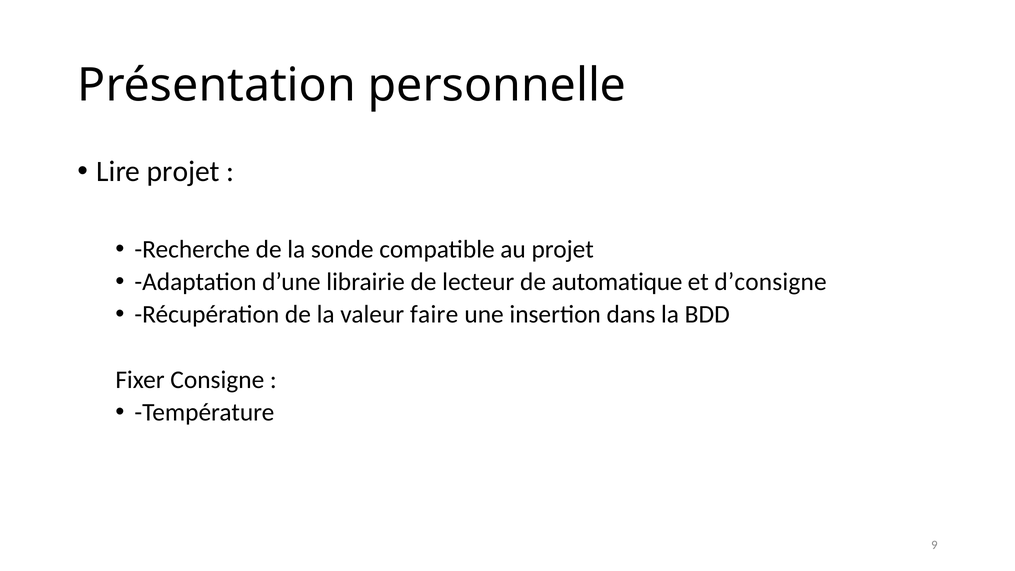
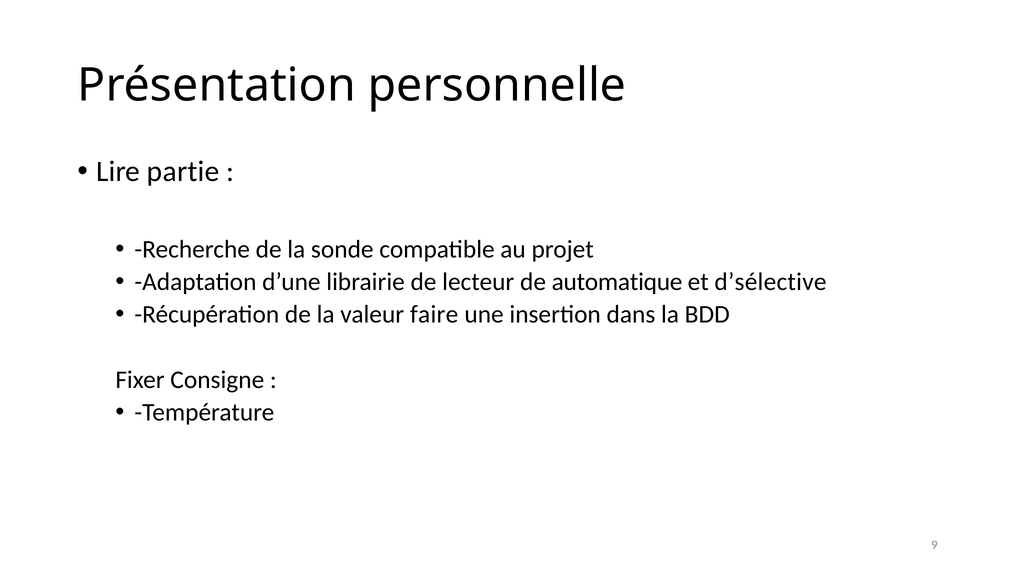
Lire projet: projet -> partie
d’consigne: d’consigne -> d’sélective
